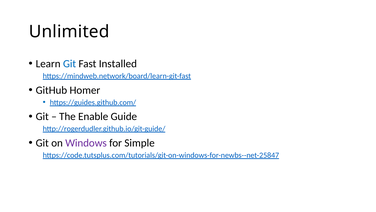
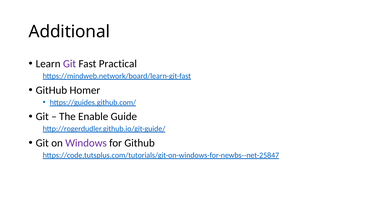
Unlimited: Unlimited -> Additional
Git at (70, 64) colour: blue -> purple
Installed: Installed -> Practical
for Simple: Simple -> Github
